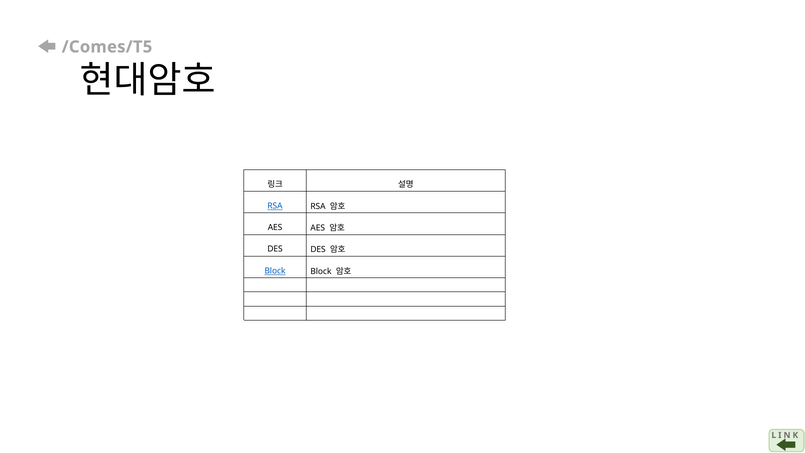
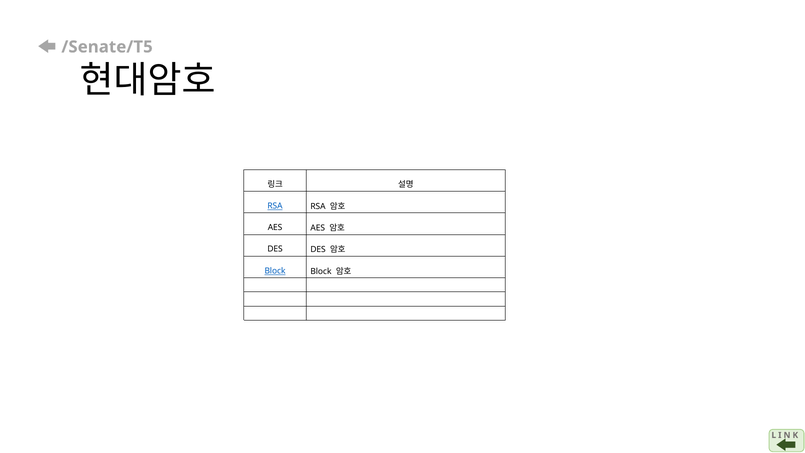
/Comes/T5: /Comes/T5 -> /Senate/T5
